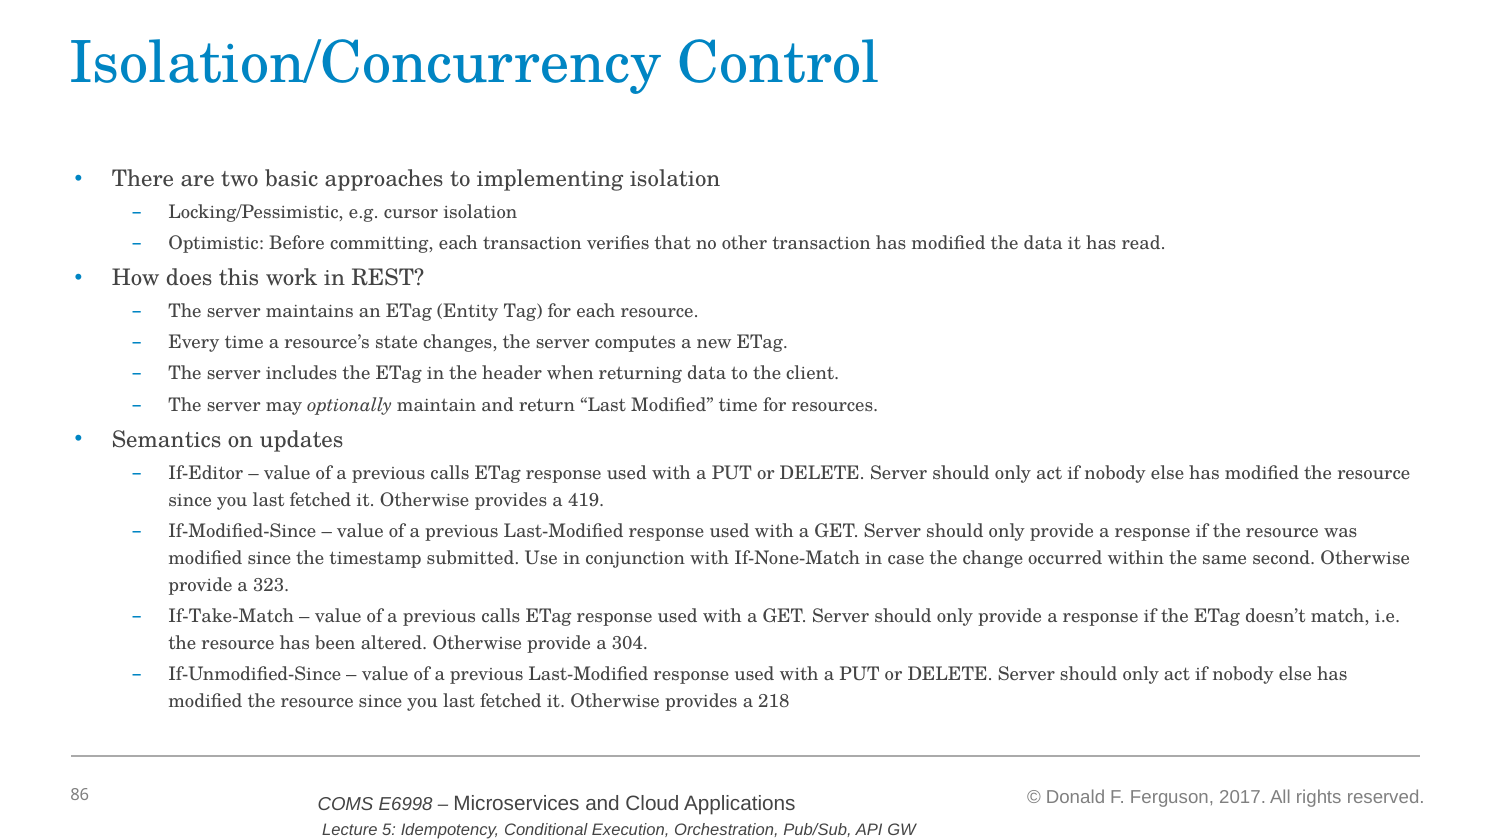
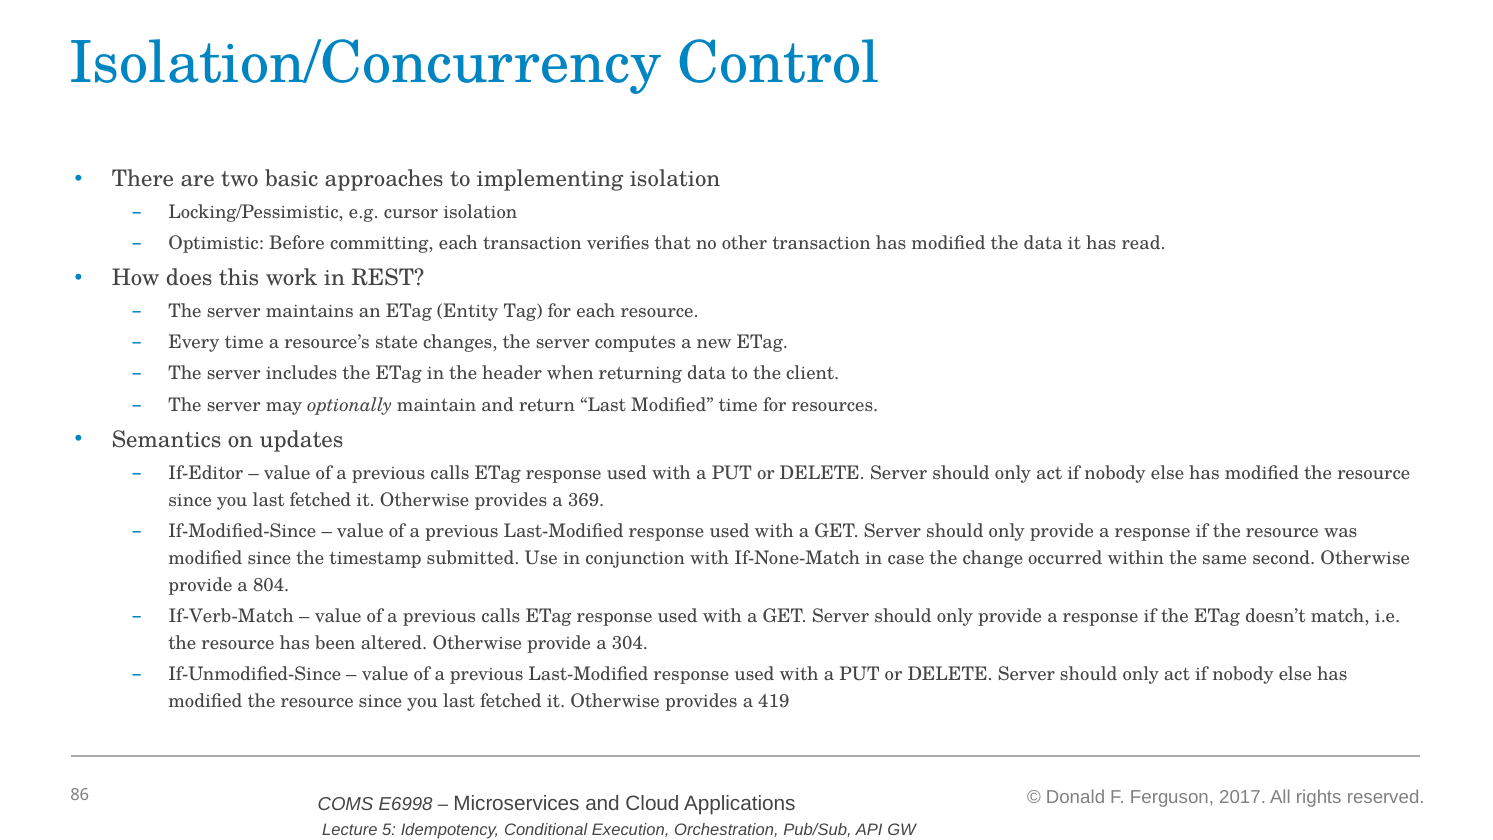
419: 419 -> 369
323: 323 -> 804
If-Take-Match: If-Take-Match -> If-Verb-Match
218: 218 -> 419
